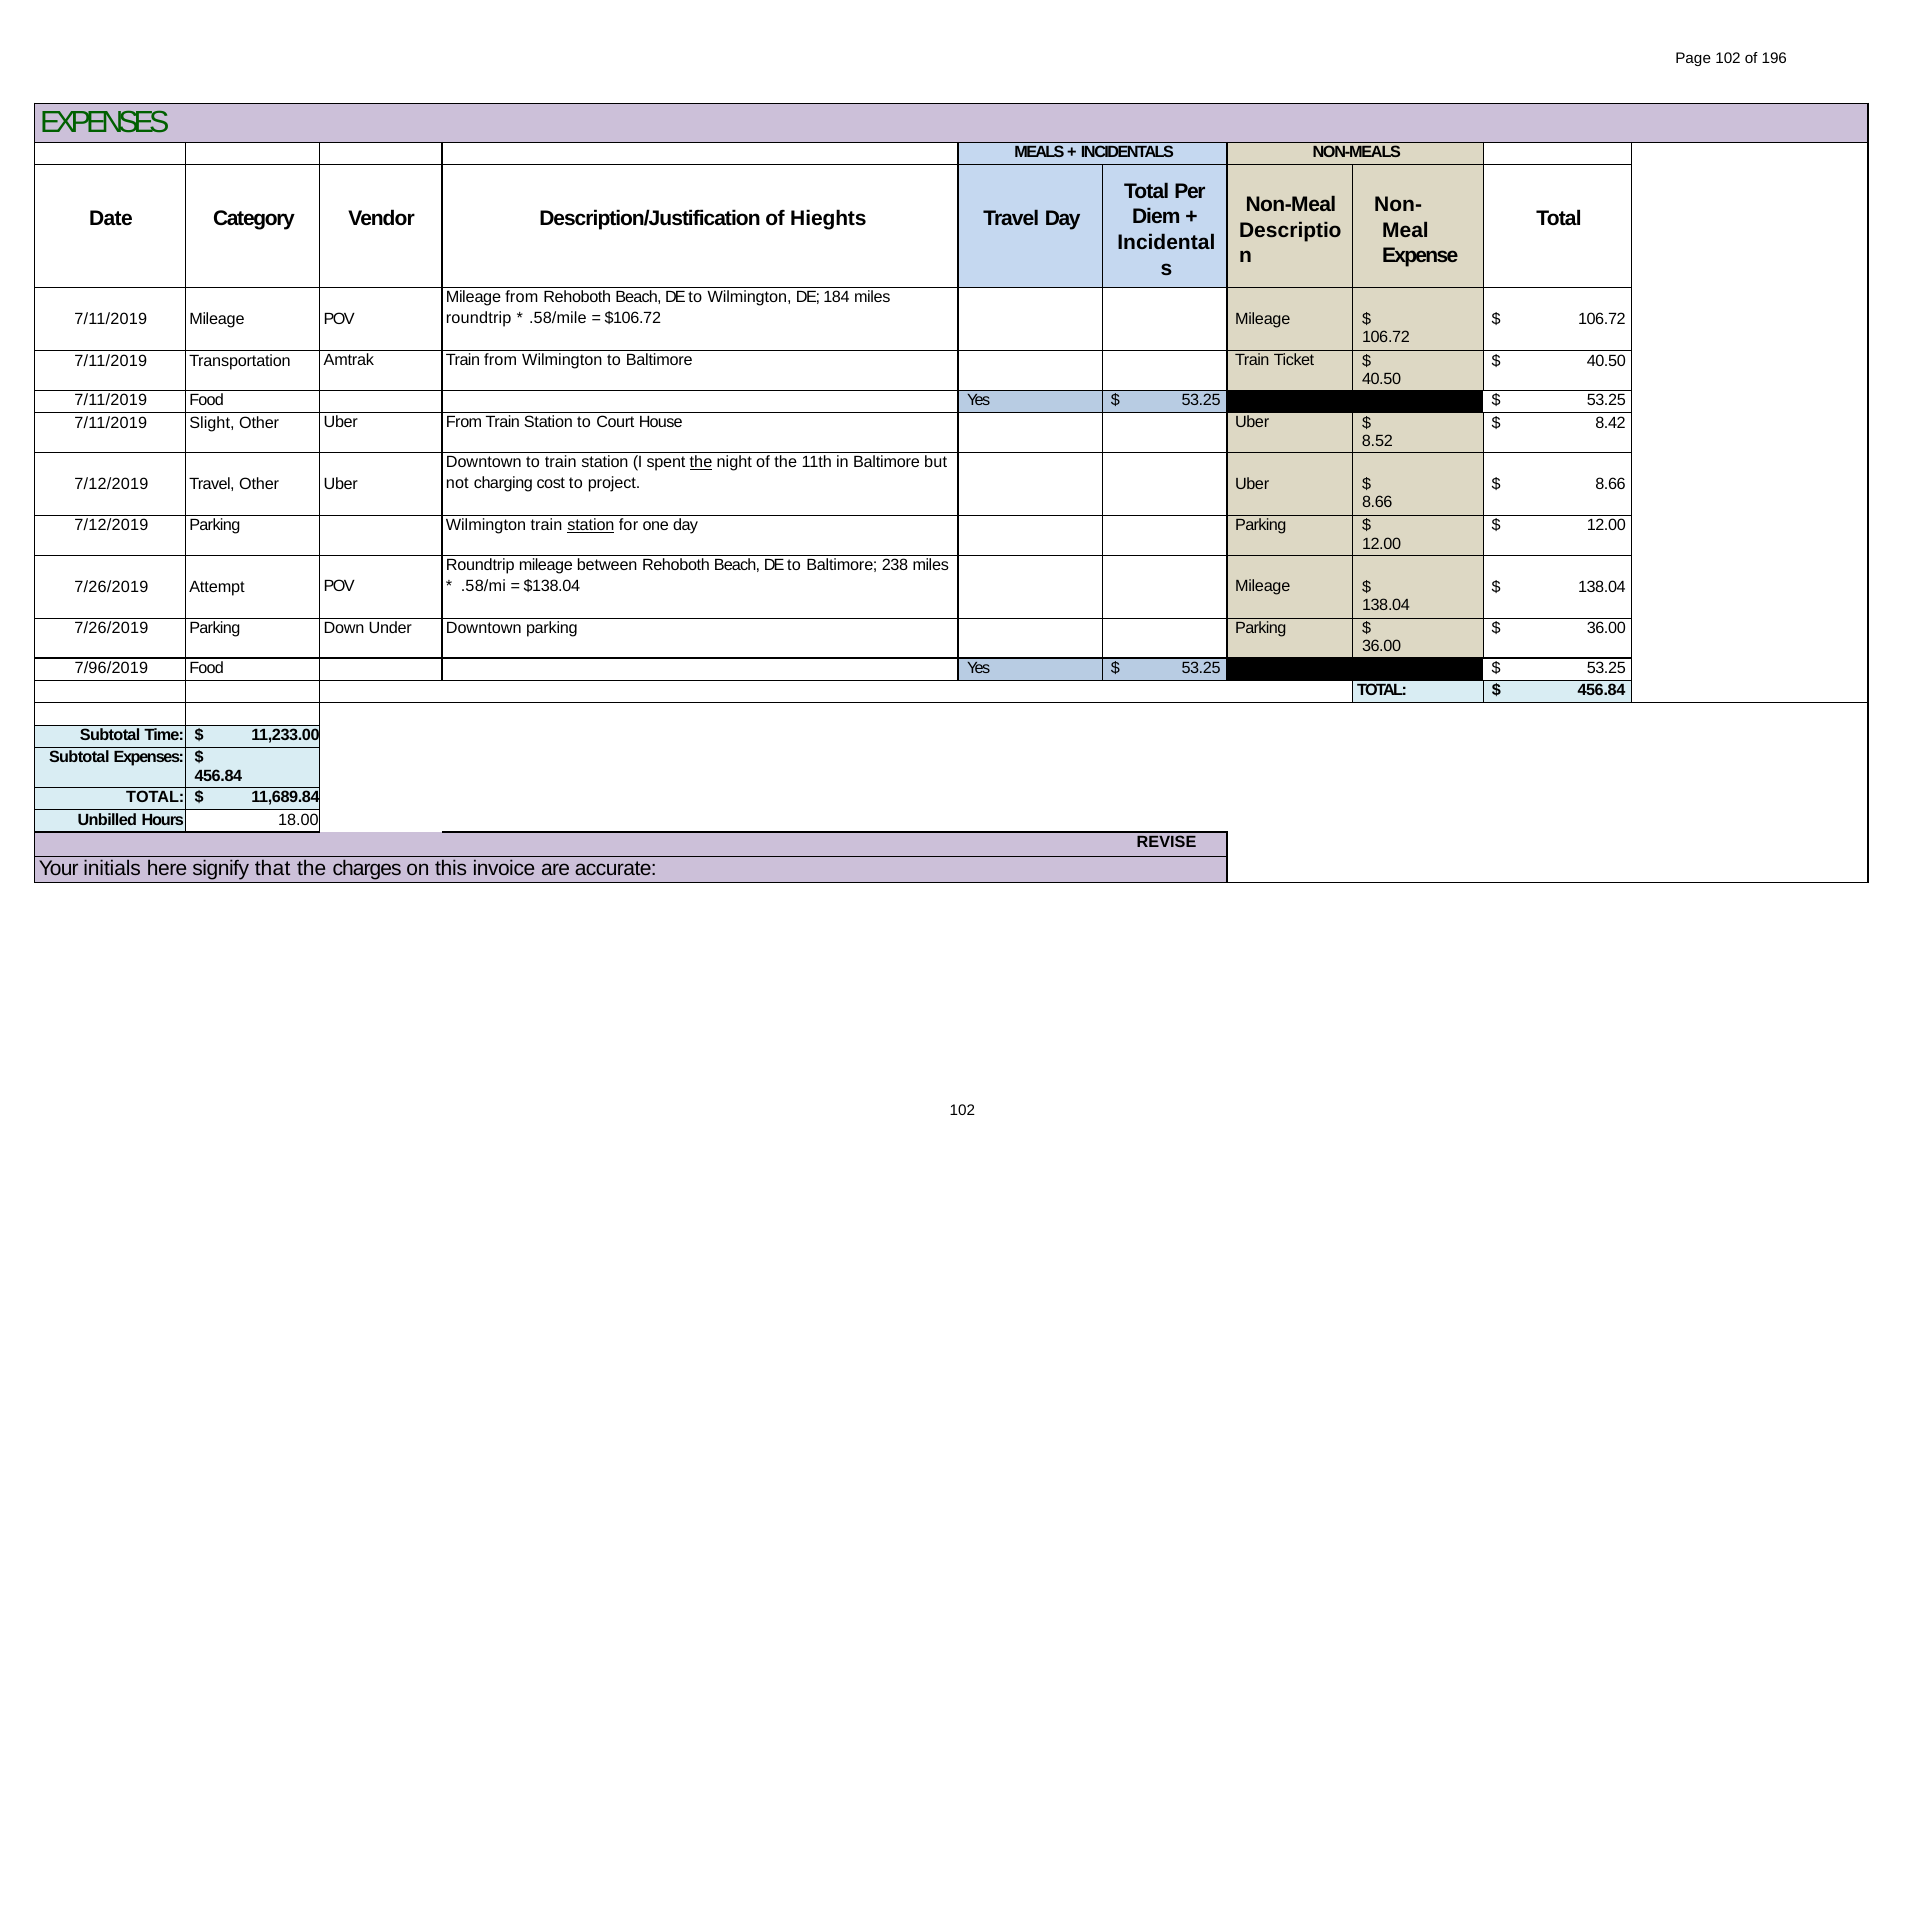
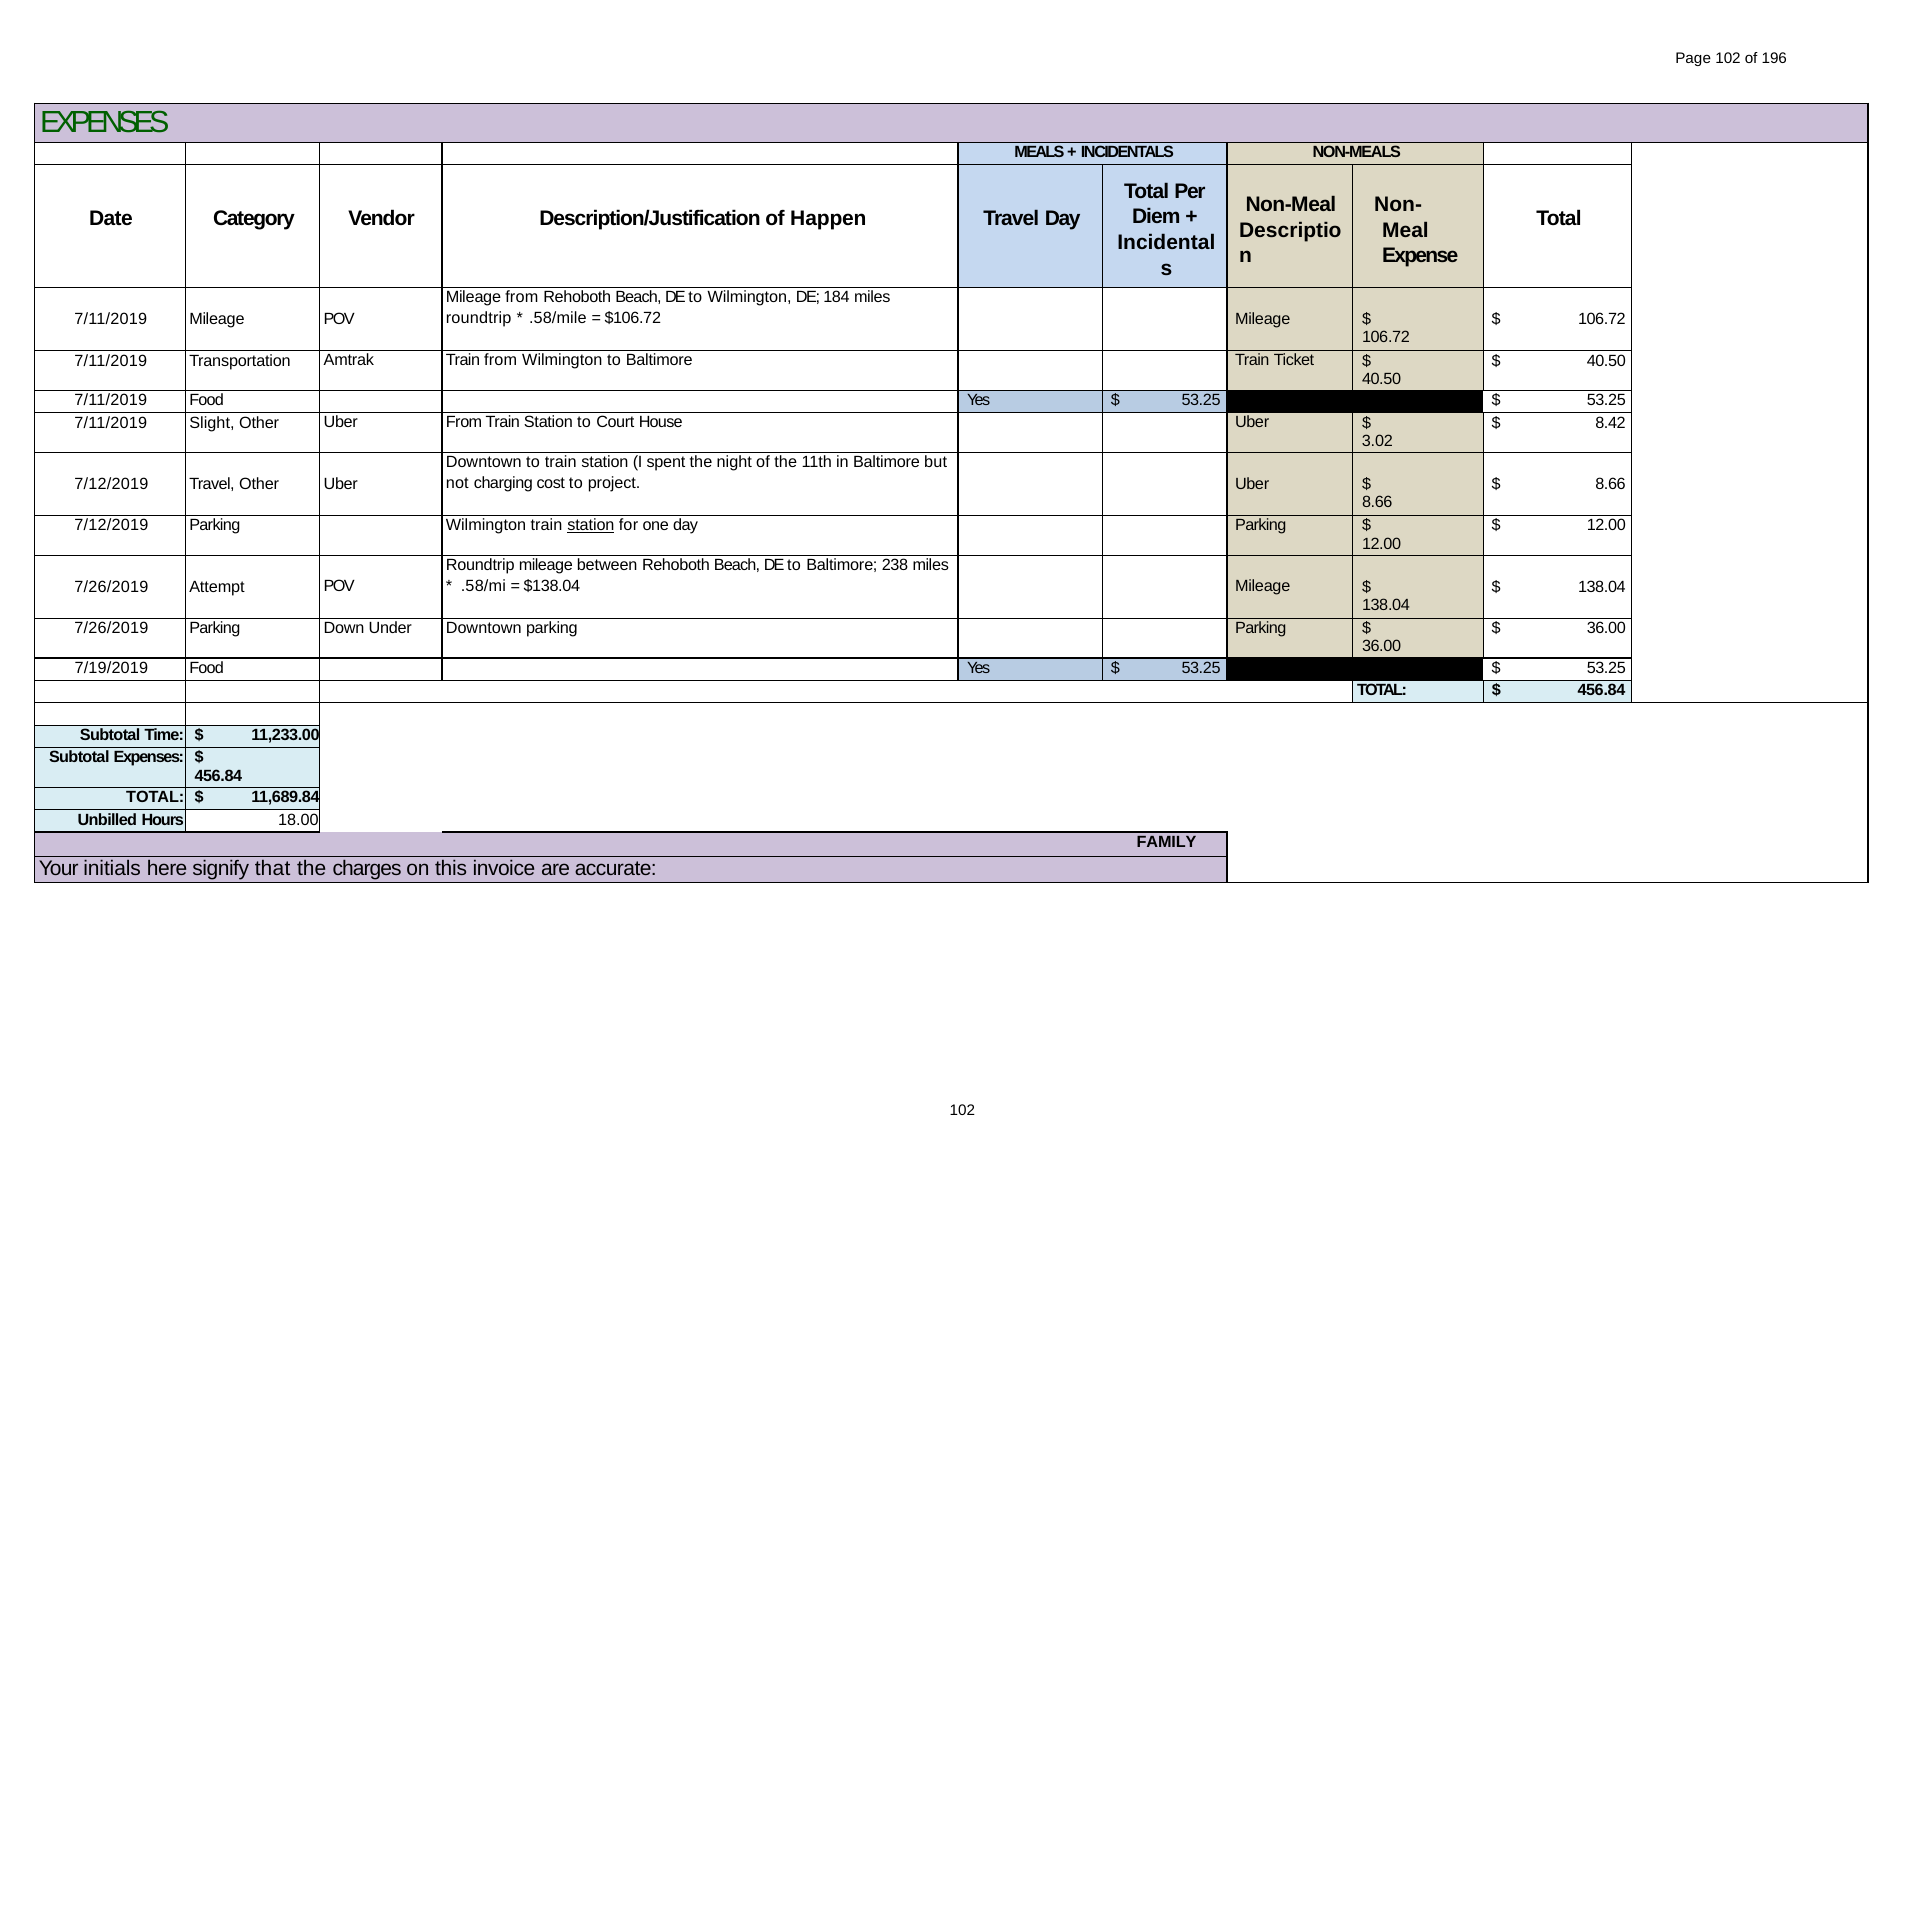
Hieghts: Hieghts -> Happen
8.52: 8.52 -> 3.02
the at (701, 462) underline: present -> none
7/96/2019: 7/96/2019 -> 7/19/2019
REVISE: REVISE -> FAMILY
